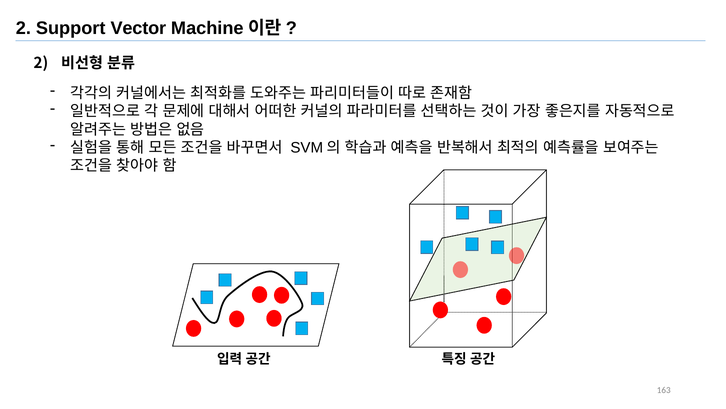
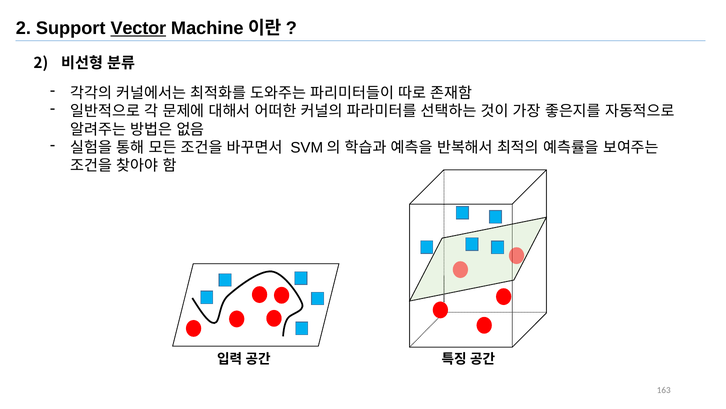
Vector underline: none -> present
